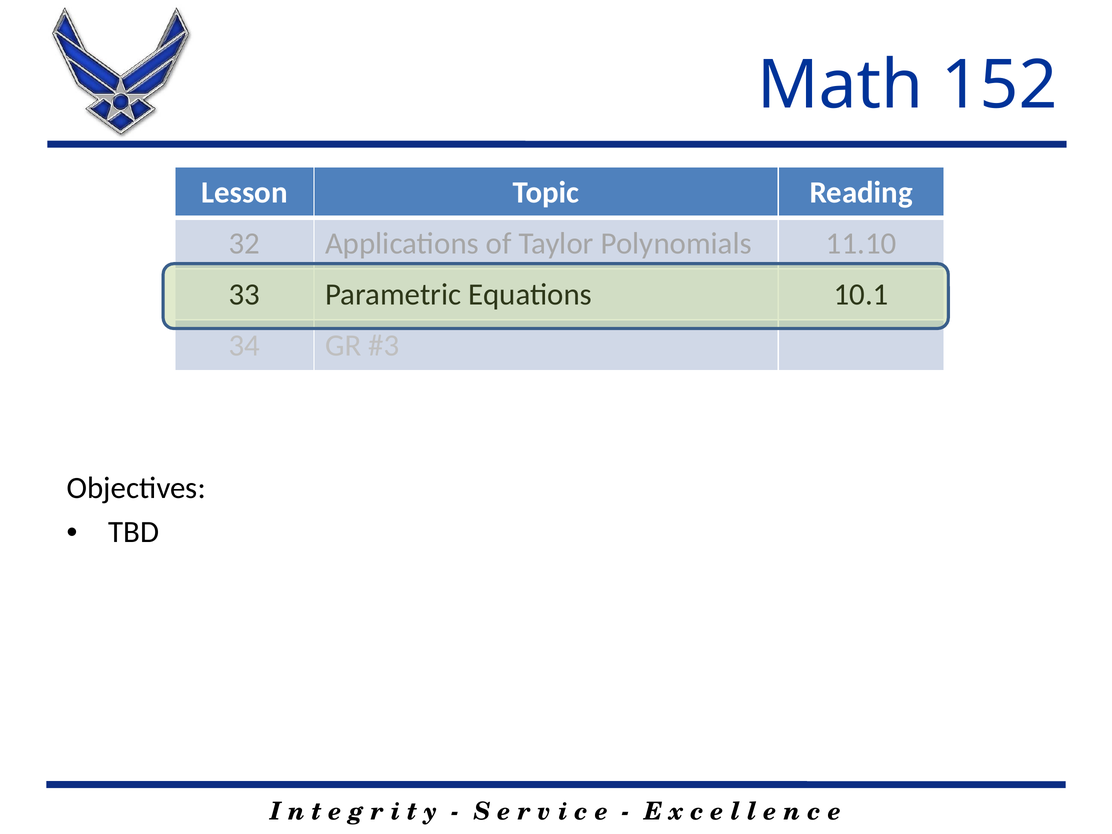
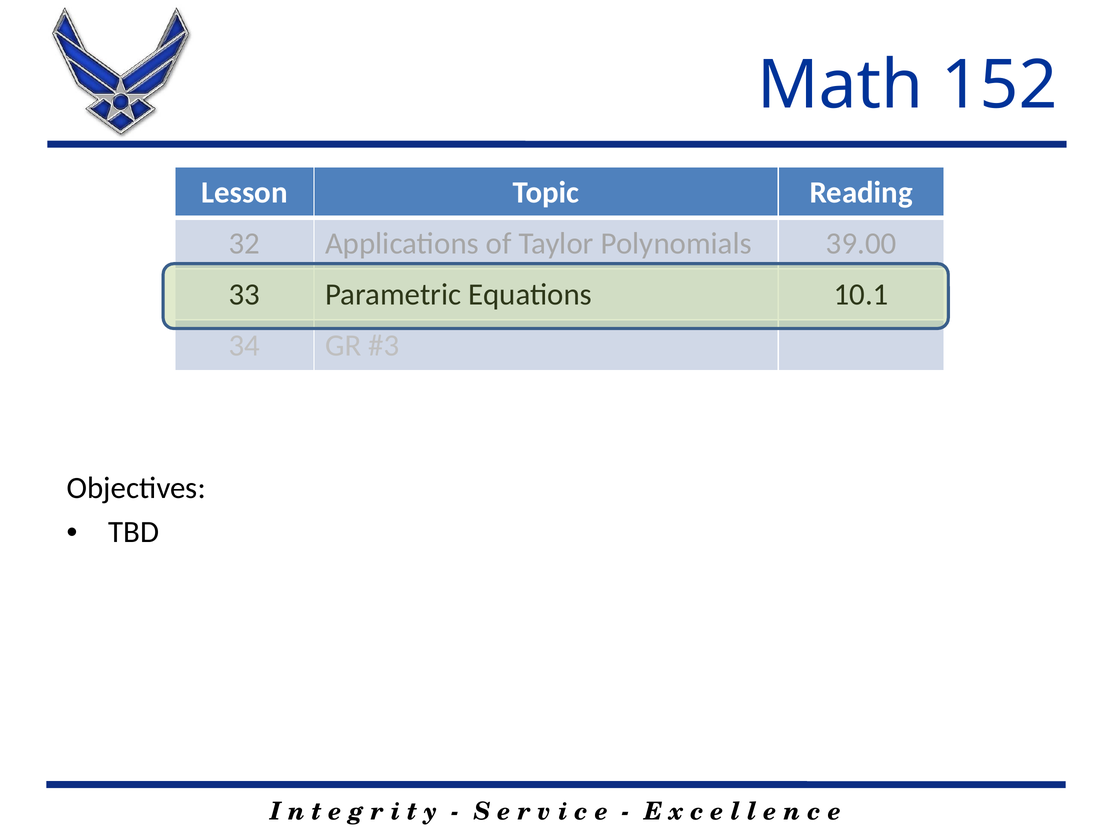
11.10: 11.10 -> 39.00
